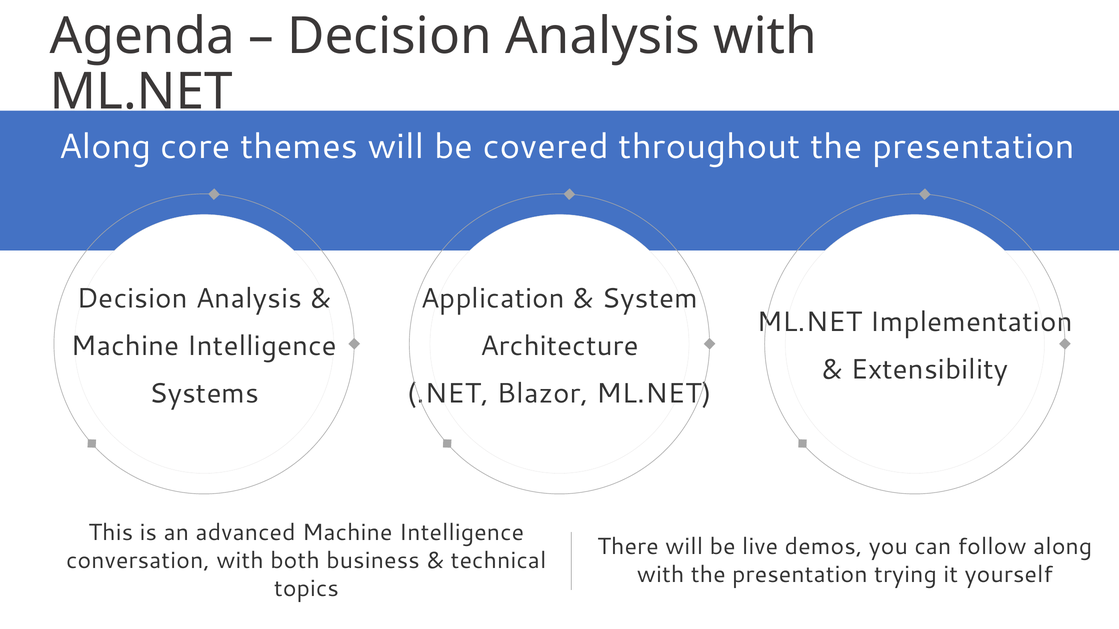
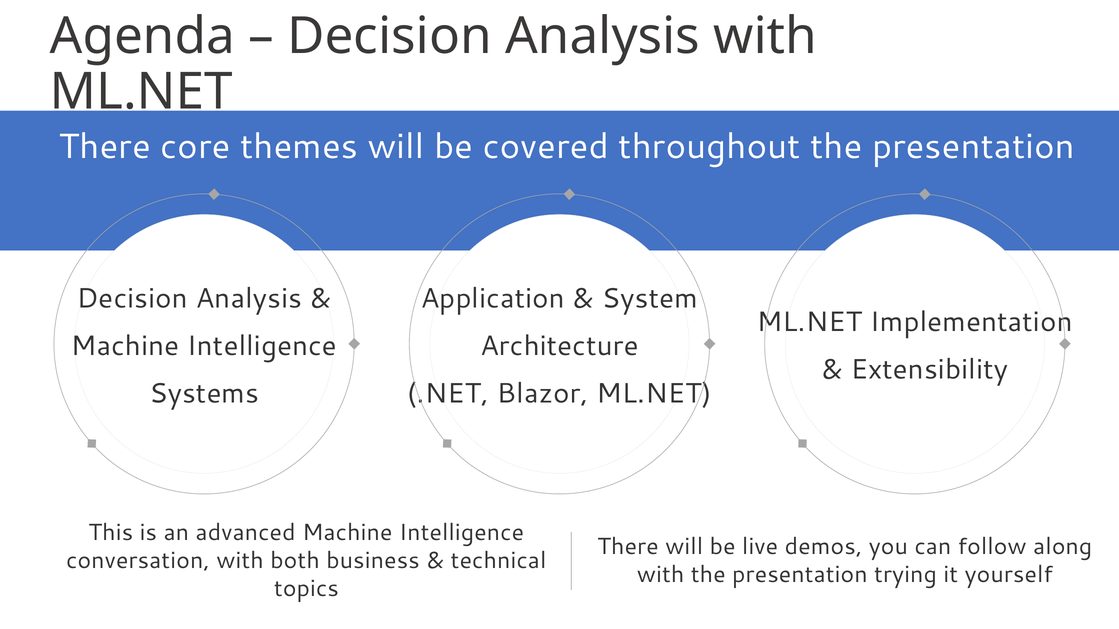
Along at (105, 147): Along -> There
